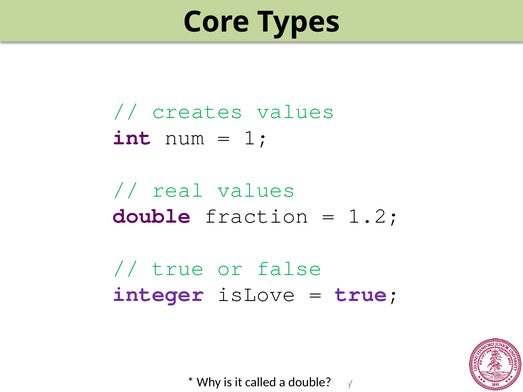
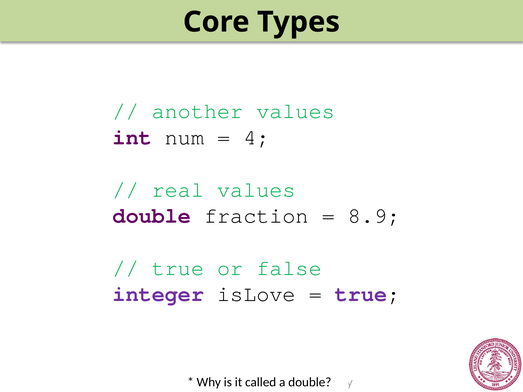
creates: creates -> another
1: 1 -> 4
1.2: 1.2 -> 8.9
